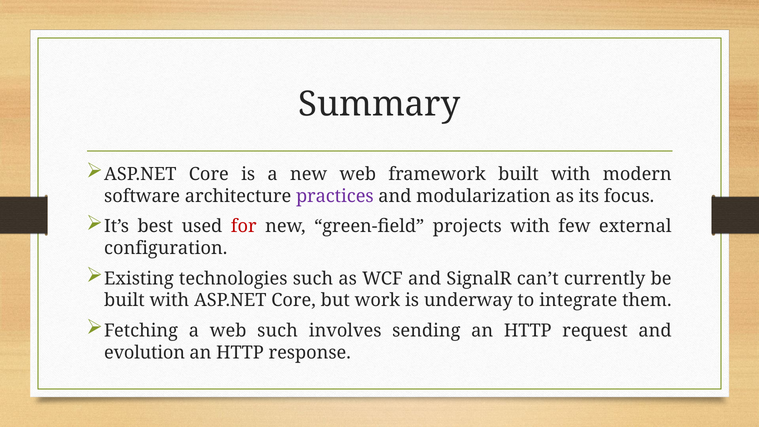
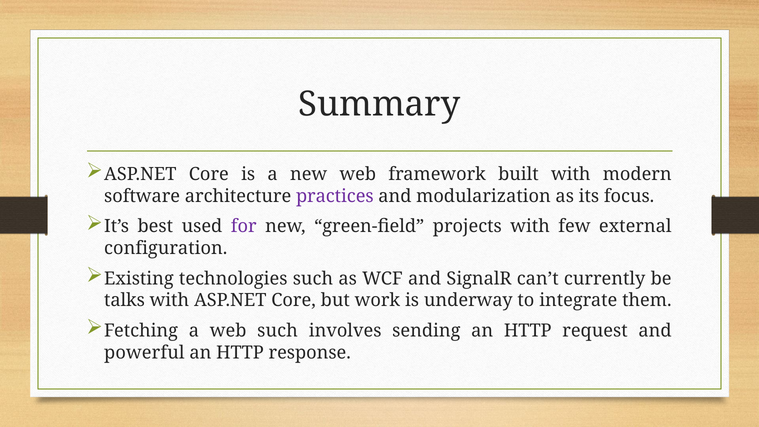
for colour: red -> purple
built at (124, 300): built -> talks
evolution: evolution -> powerful
